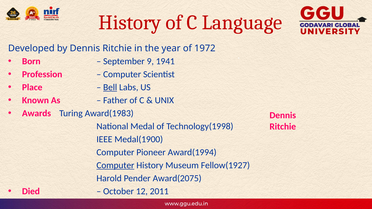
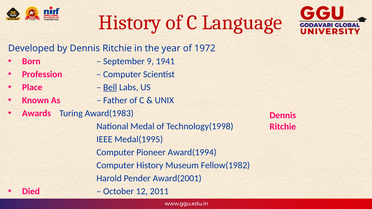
Medal(1900: Medal(1900 -> Medal(1995
Computer at (115, 165) underline: present -> none
Fellow(1927: Fellow(1927 -> Fellow(1982
Award(2075: Award(2075 -> Award(2001
